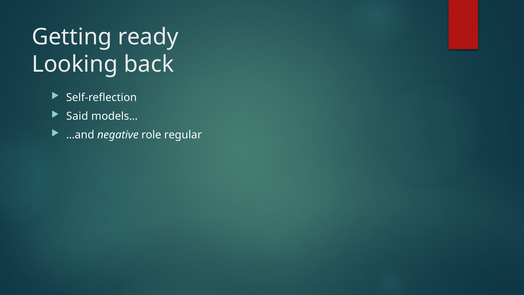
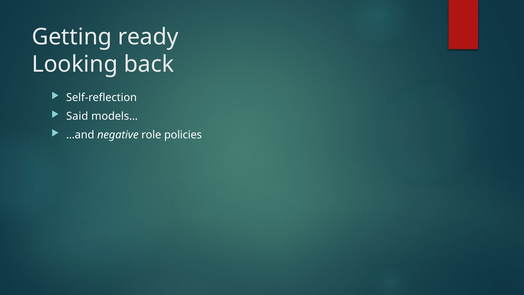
regular: regular -> policies
